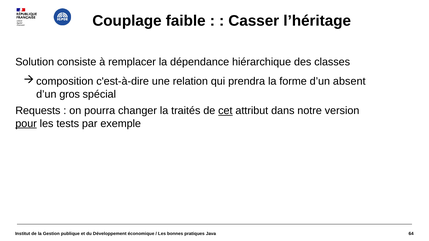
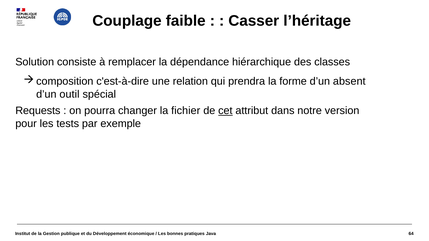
gros: gros -> outil
traités: traités -> fichier
pour underline: present -> none
